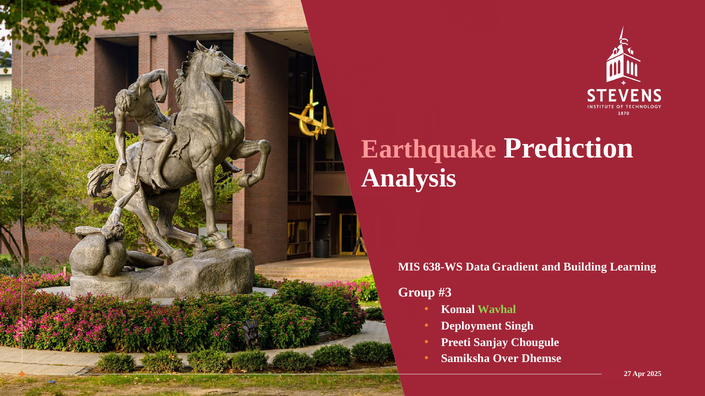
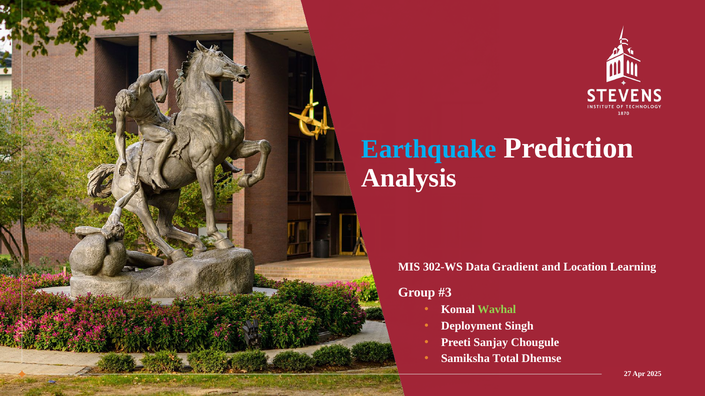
Earthquake colour: pink -> light blue
638-WS: 638-WS -> 302-WS
Building: Building -> Location
Over: Over -> Total
